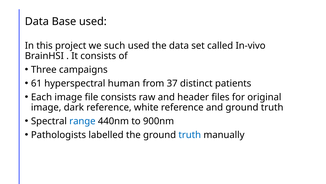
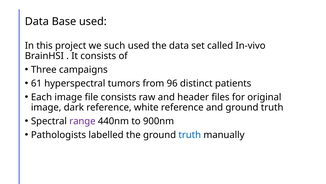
human: human -> tumors
37: 37 -> 96
range colour: blue -> purple
